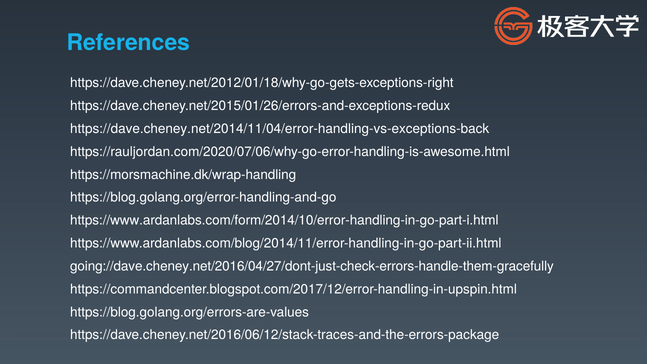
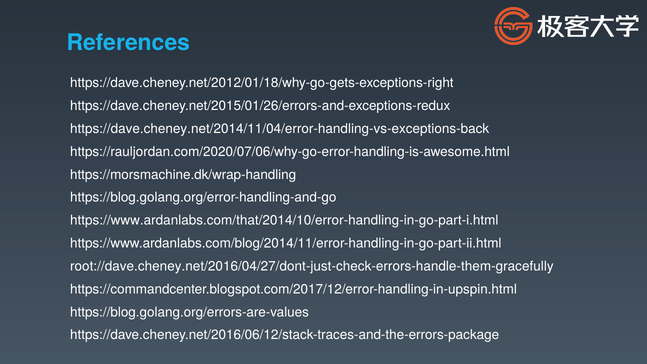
https://www.ardanlabs.com/form/2014/10/error-handling-in-go-part-i.html: https://www.ardanlabs.com/form/2014/10/error-handling-in-go-part-i.html -> https://www.ardanlabs.com/that/2014/10/error-handling-in-go-part-i.html
going://dave.cheney.net/2016/04/27/dont-just-check-errors-handle-them-gracefully: going://dave.cheney.net/2016/04/27/dont-just-check-errors-handle-them-gracefully -> root://dave.cheney.net/2016/04/27/dont-just-check-errors-handle-them-gracefully
